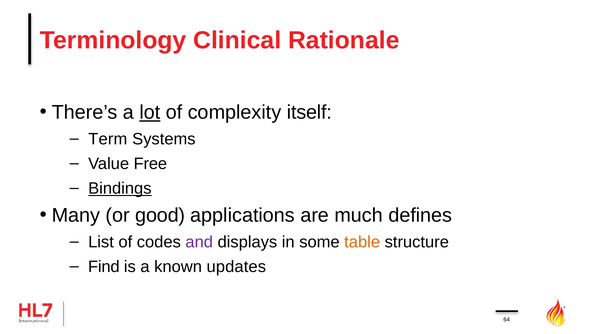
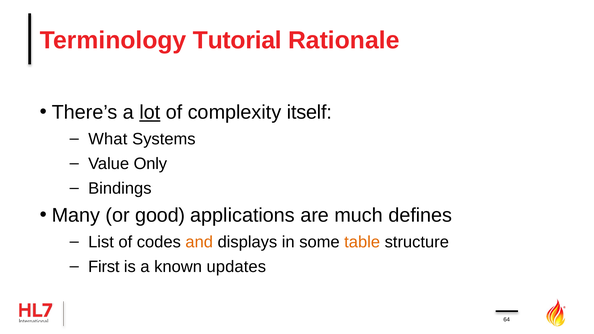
Clinical: Clinical -> Tutorial
Term: Term -> What
Free: Free -> Only
Bindings underline: present -> none
and colour: purple -> orange
Find: Find -> First
